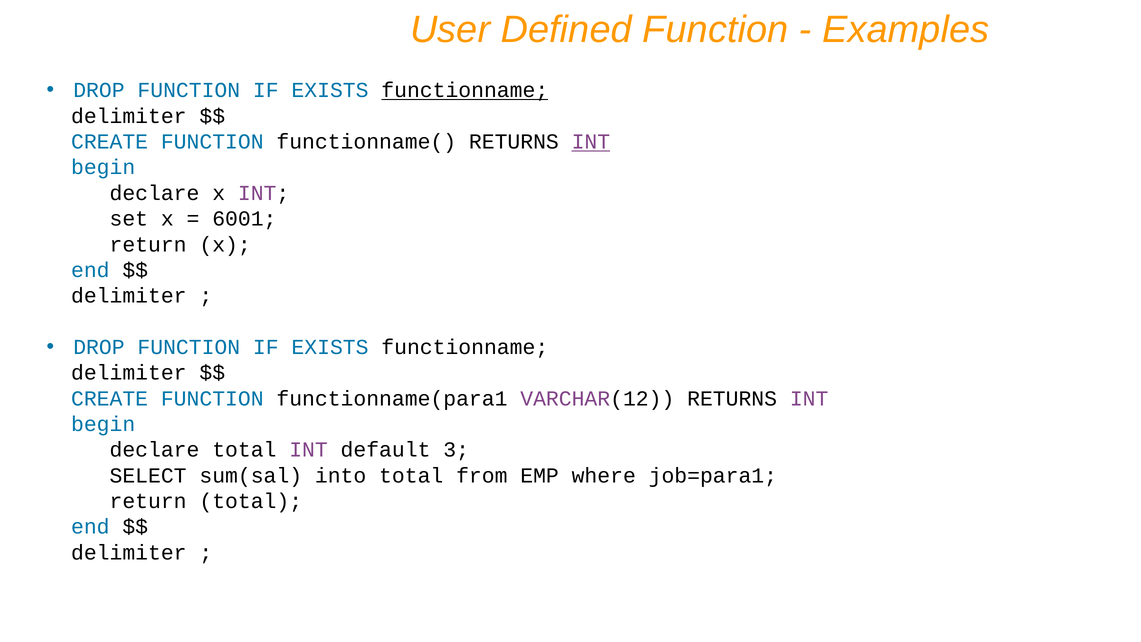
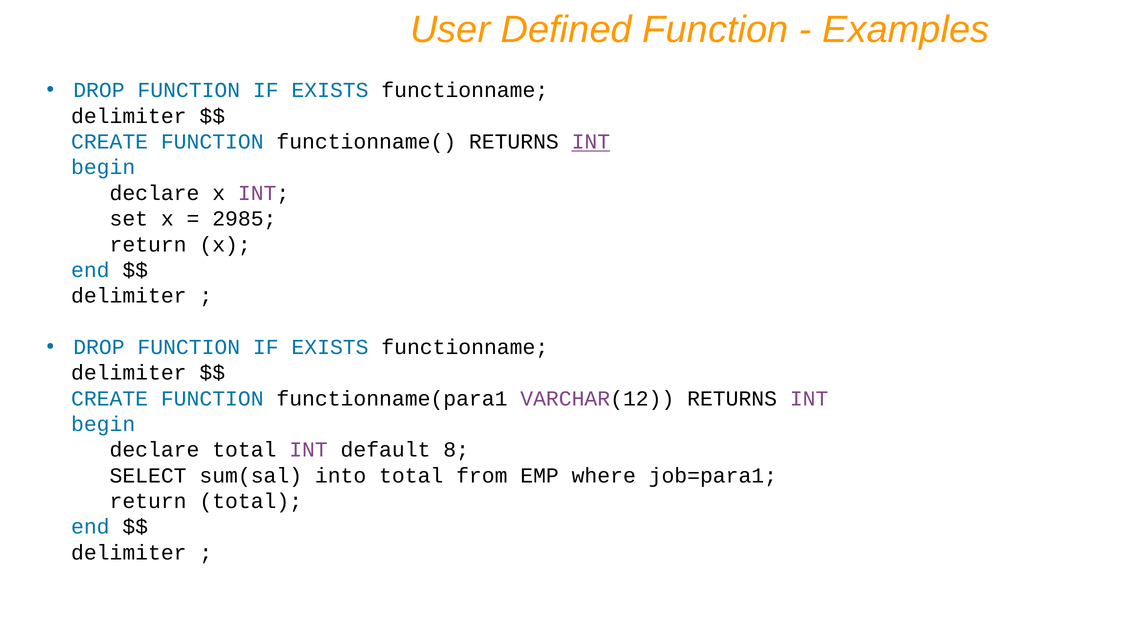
functionname at (465, 90) underline: present -> none
6001: 6001 -> 2985
3: 3 -> 8
